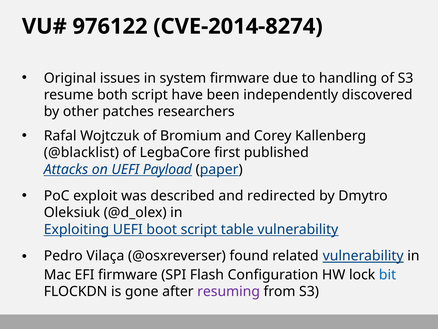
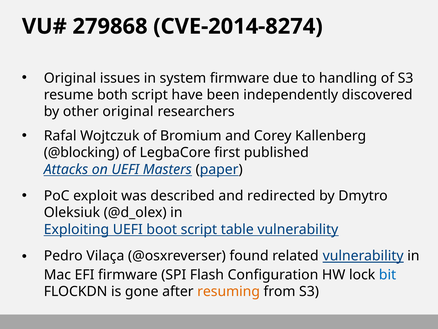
976122: 976122 -> 279868
other patches: patches -> original
@blacklist: @blacklist -> @blocking
Payload: Payload -> Masters
resuming colour: purple -> orange
